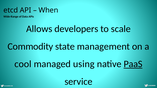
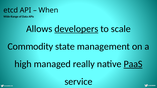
developers underline: none -> present
cool: cool -> high
using: using -> really
